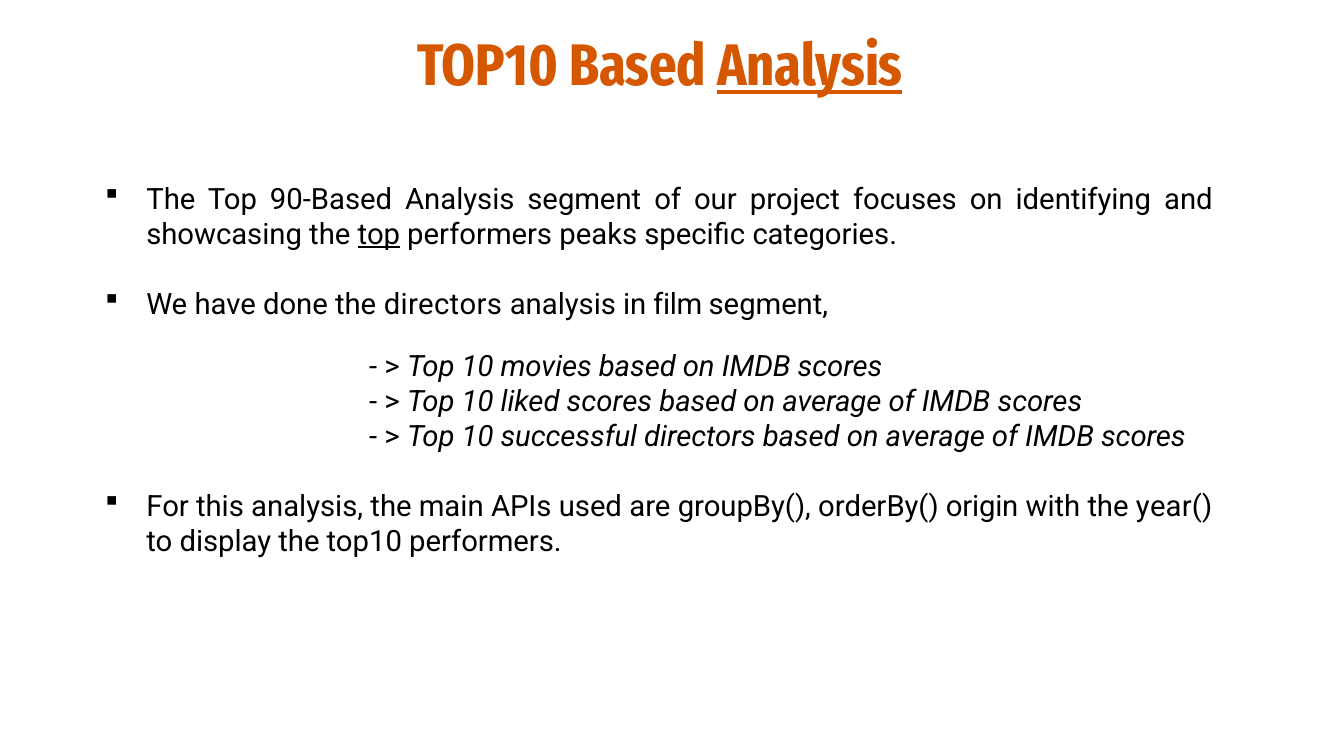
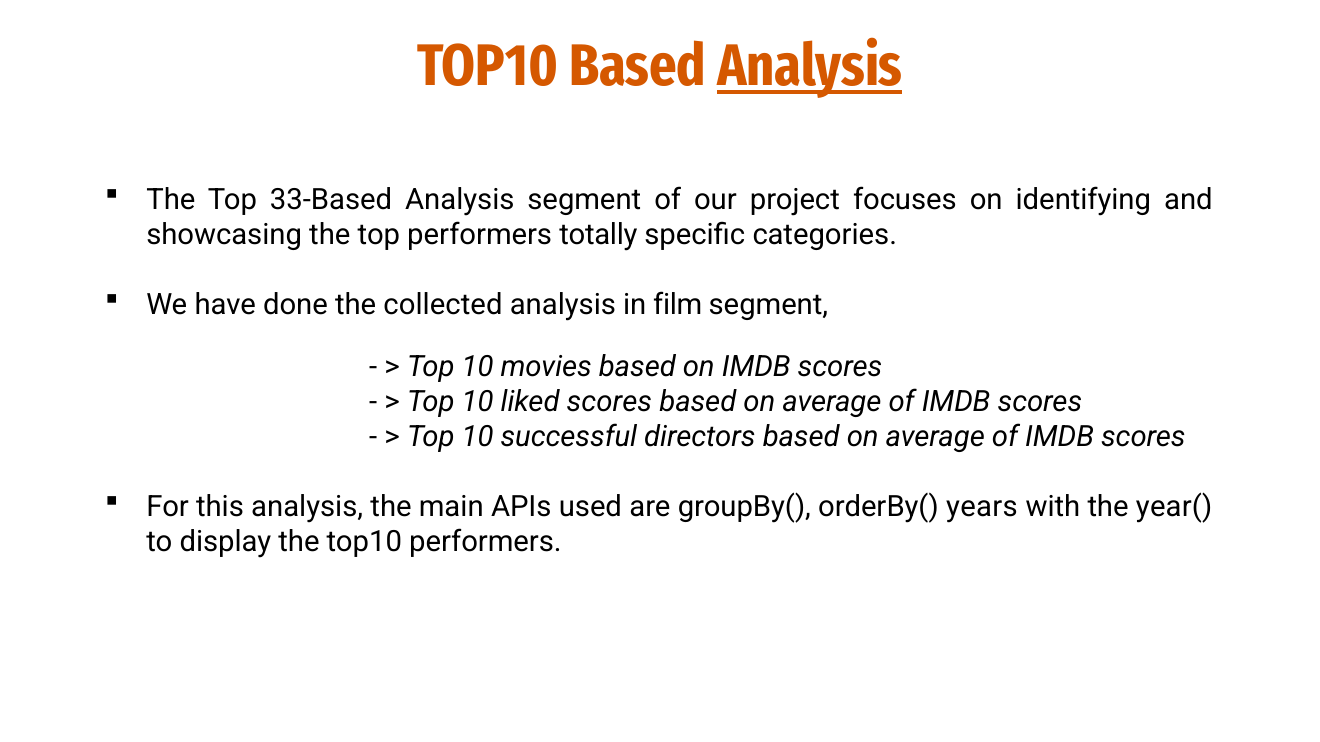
90-Based: 90-Based -> 33-Based
top at (379, 235) underline: present -> none
peaks: peaks -> totally
the directors: directors -> collected
origin: origin -> years
